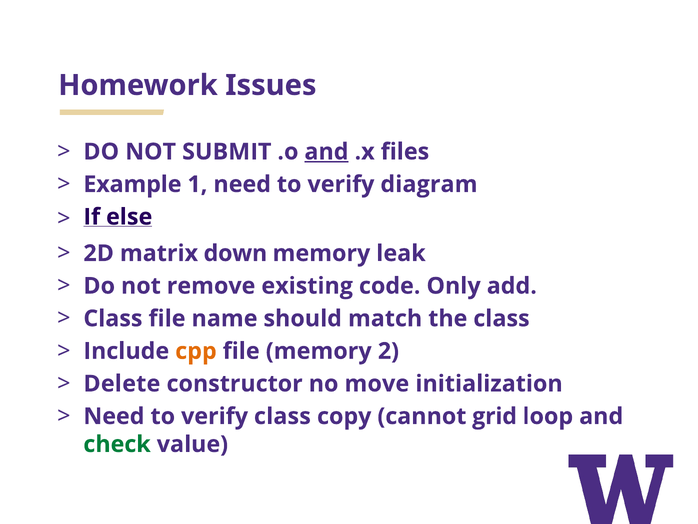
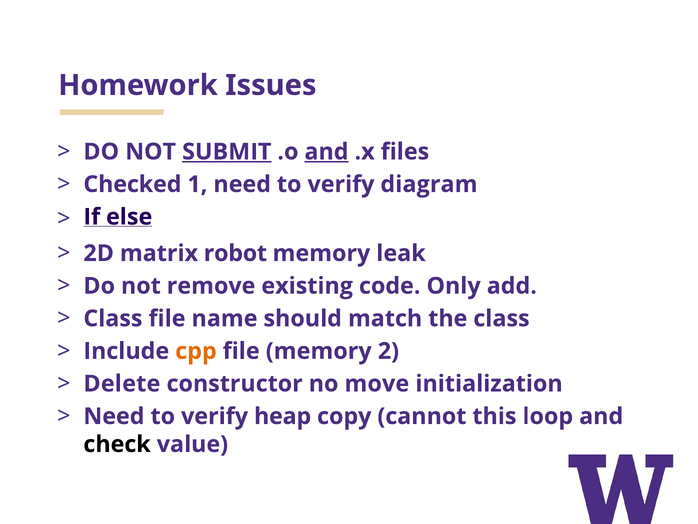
SUBMIT underline: none -> present
Example: Example -> Checked
down: down -> robot
verify class: class -> heap
grid: grid -> this
check colour: green -> black
